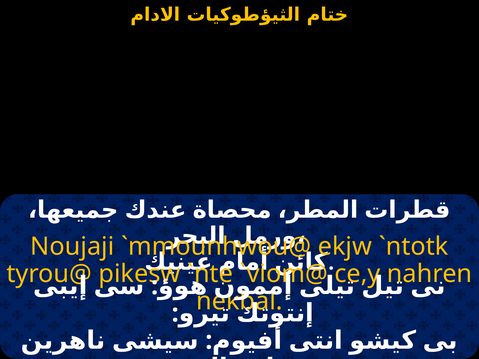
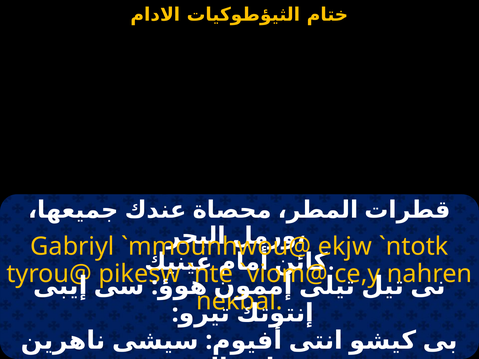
Noujaji: Noujaji -> Gabriyl
